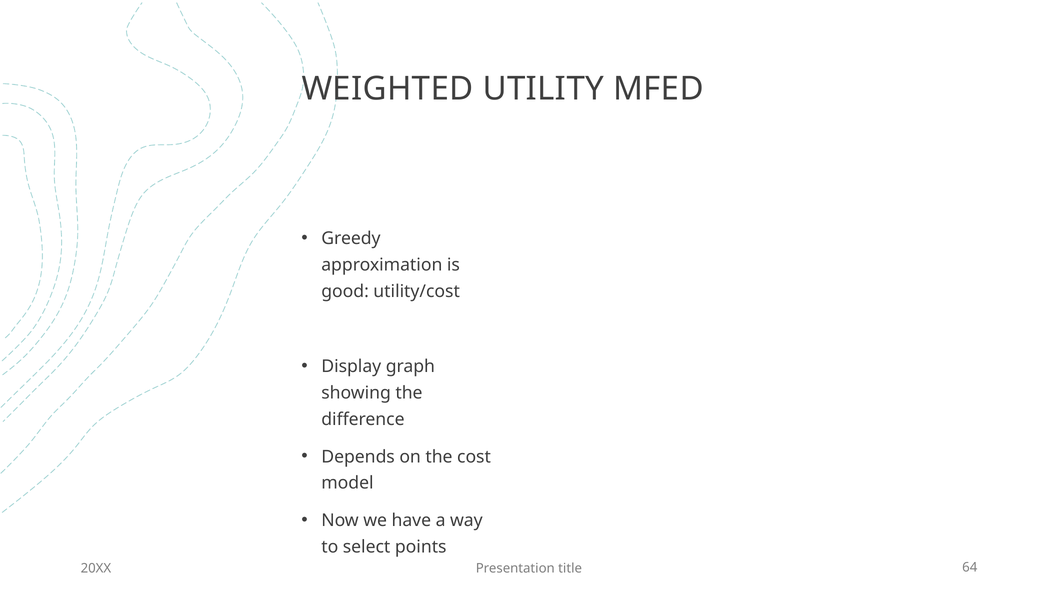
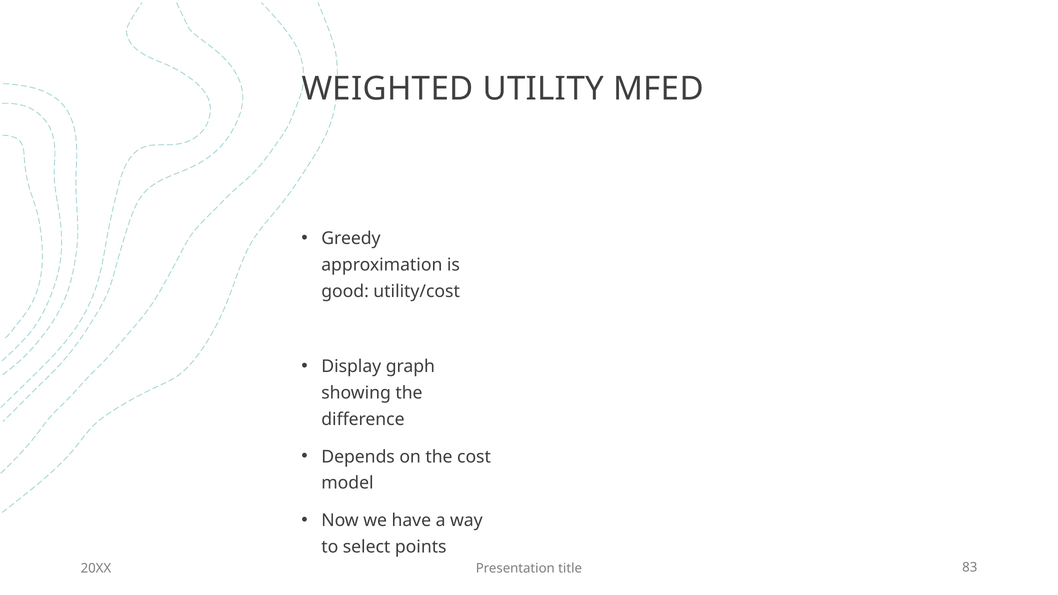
64: 64 -> 83
